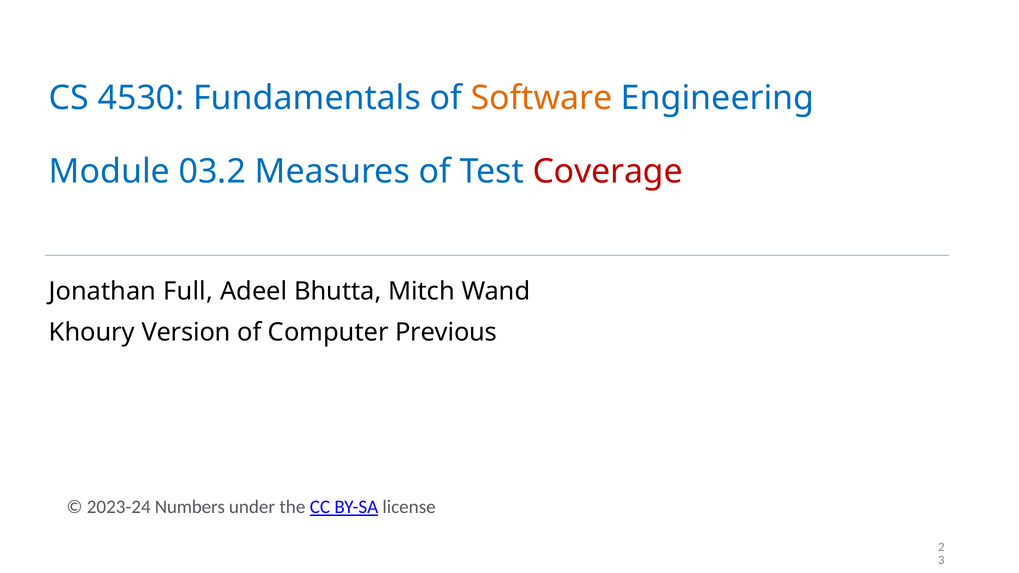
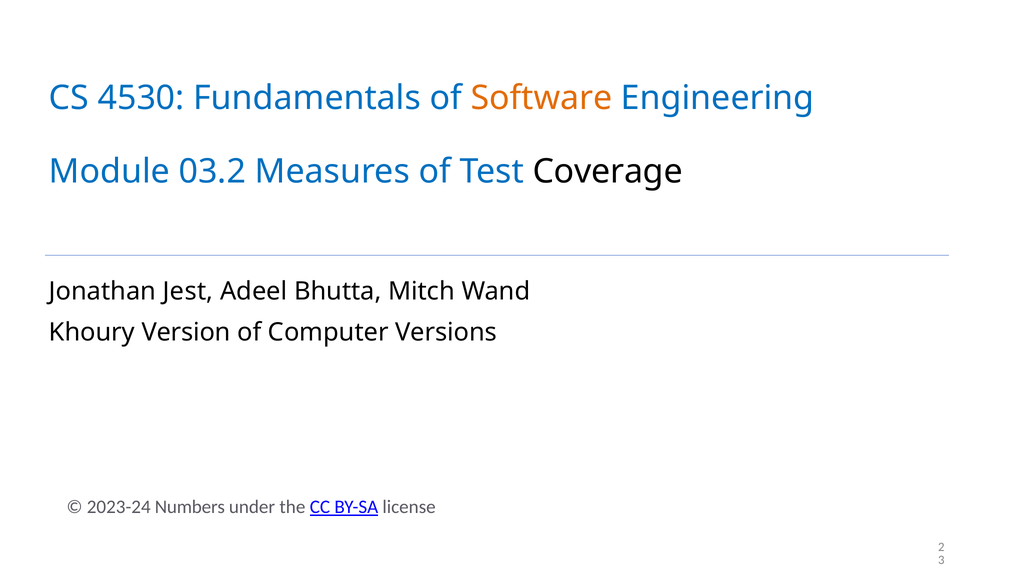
Coverage colour: red -> black
Full: Full -> Jest
Previous: Previous -> Versions
